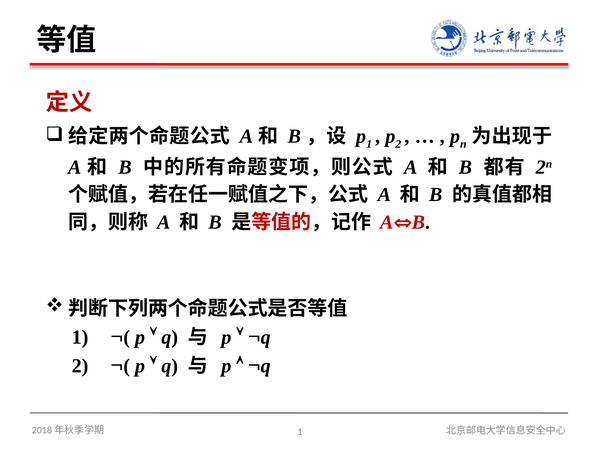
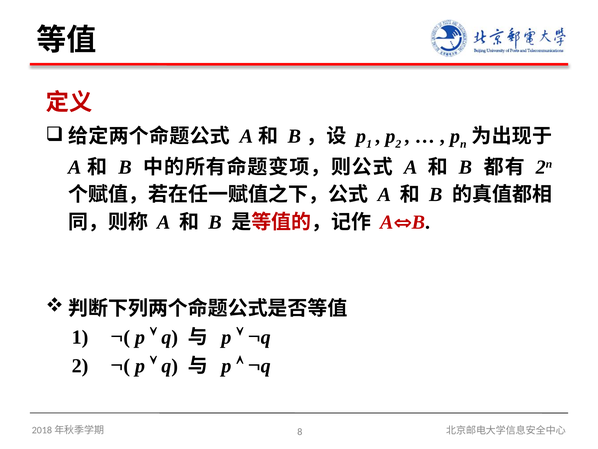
1 at (300, 431): 1 -> 8
